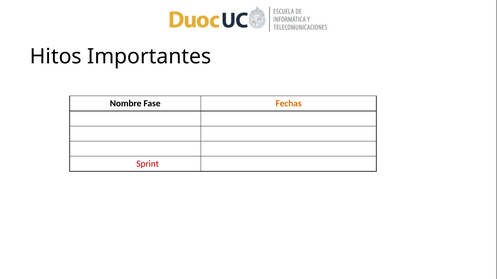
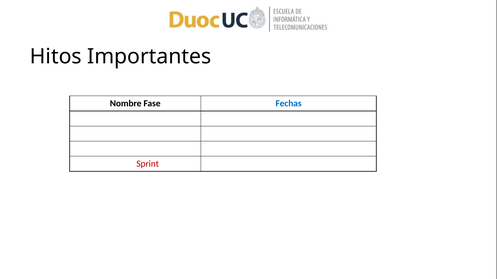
Fechas colour: orange -> blue
